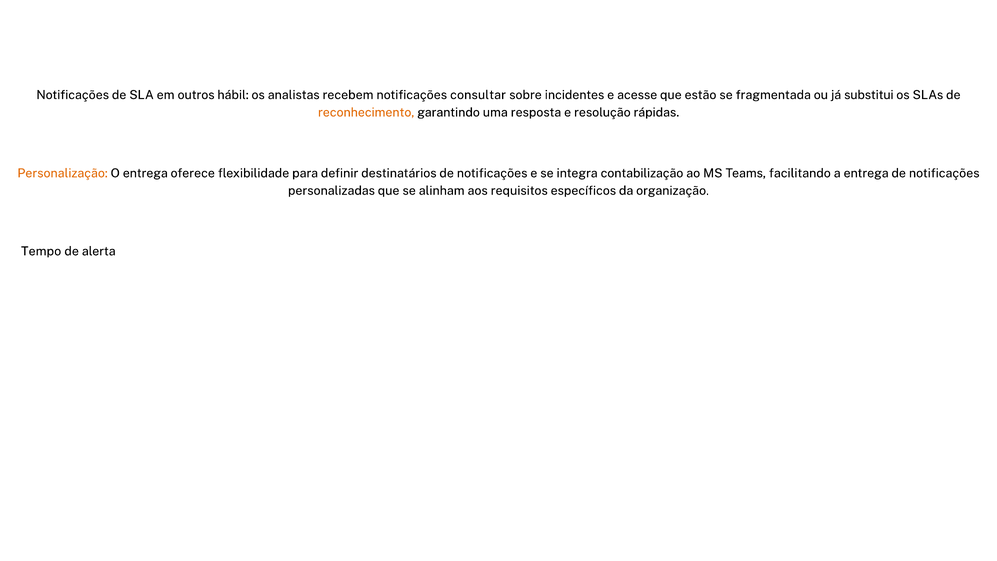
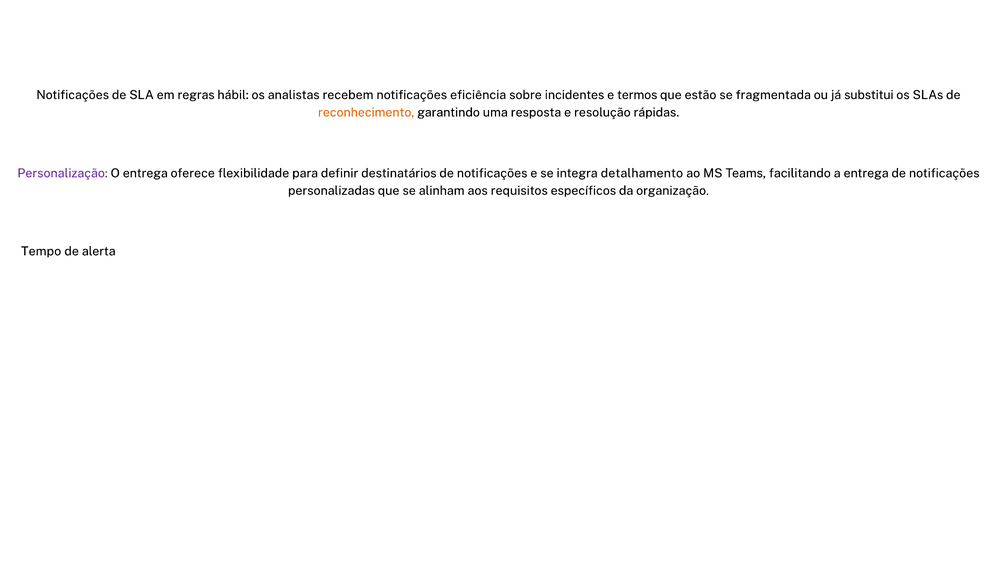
outros: outros -> regras
consultar: consultar -> eficiência
acesse: acesse -> termos
Personalização colour: orange -> purple
contabilização: contabilização -> detalhamento
